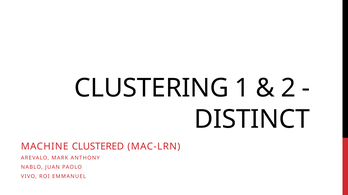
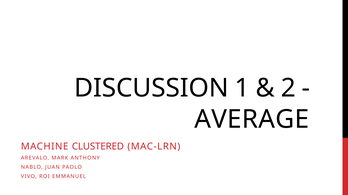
CLUSTERING: CLUSTERING -> DISCUSSION
DISTINCT: DISTINCT -> AVERAGE
